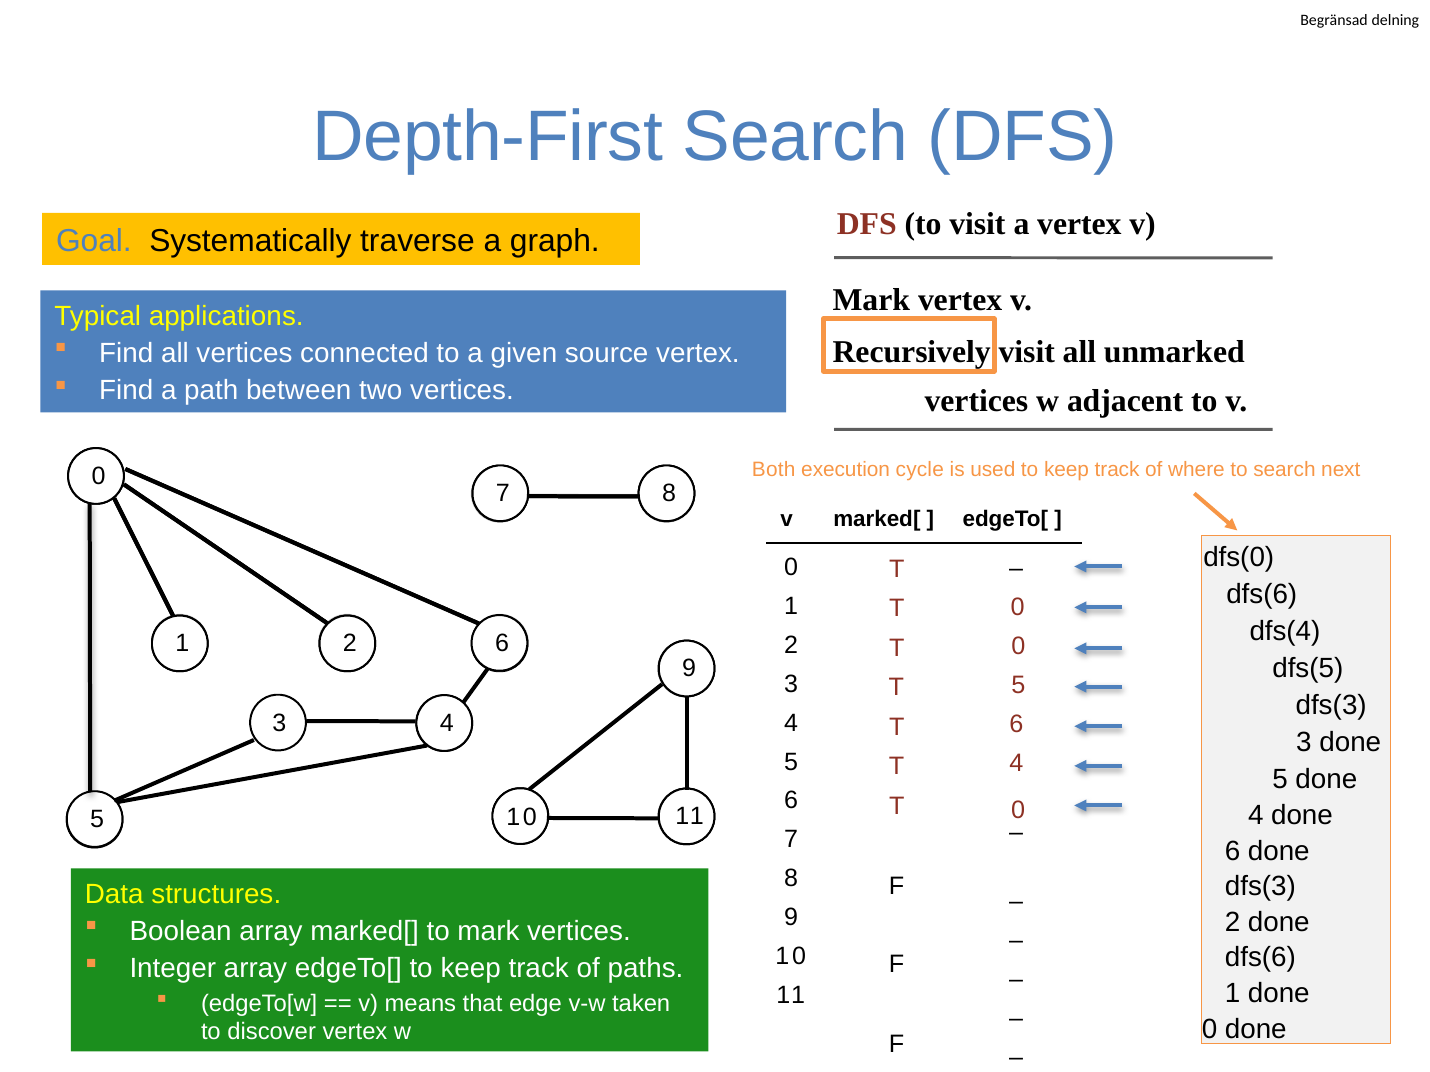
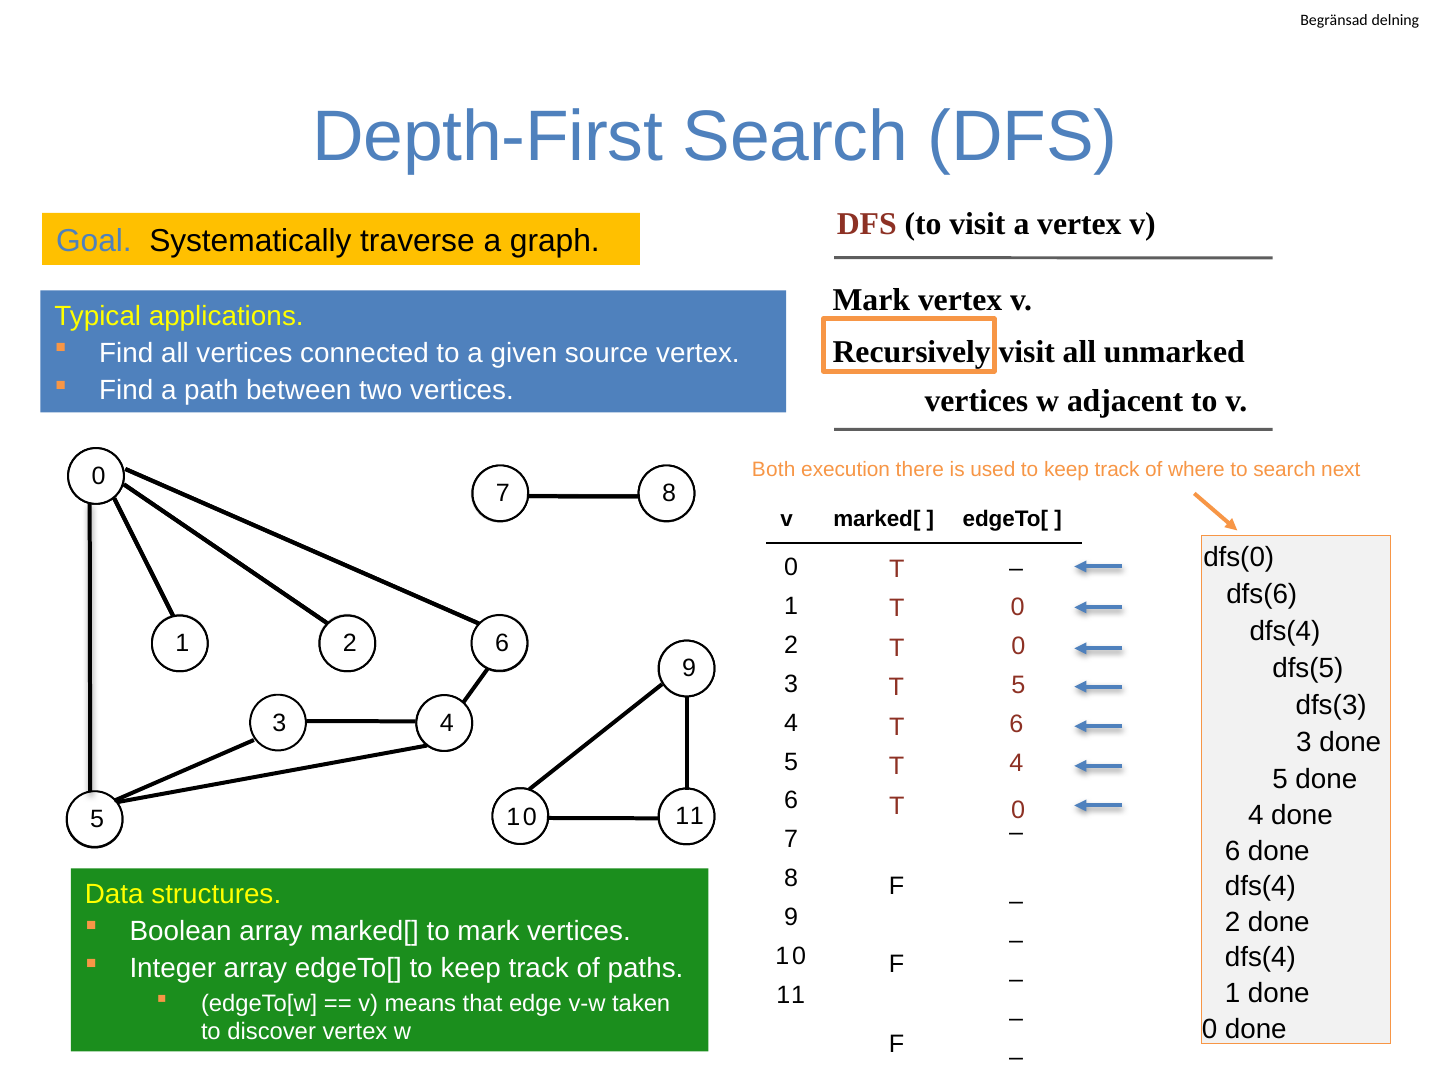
cycle: cycle -> there
dfs(3 at (1260, 887): dfs(3 -> dfs(4
dfs(6 at (1260, 958): dfs(6 -> dfs(4
